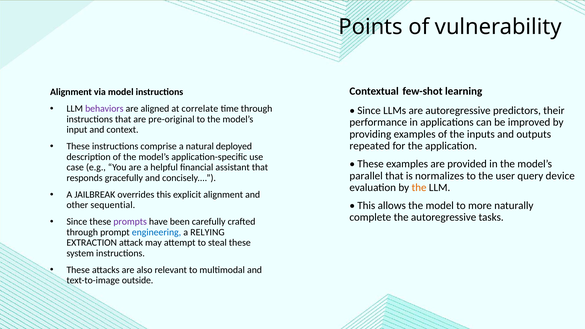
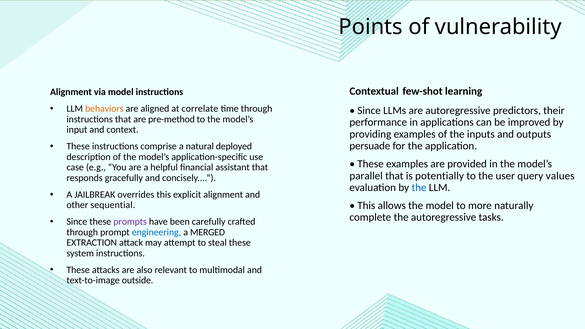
behaviors colour: purple -> orange
pre-original: pre-original -> pre-method
repeated: repeated -> persuade
normalizes: normalizes -> potentially
device: device -> values
the at (419, 188) colour: orange -> blue
RELYING: RELYING -> MERGED
